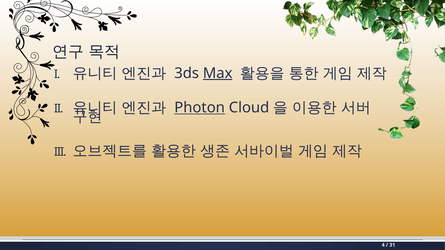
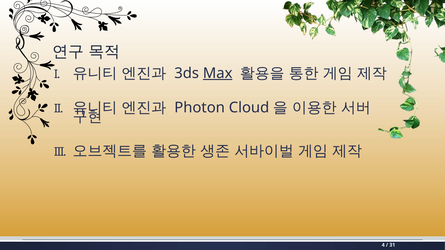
Photon underline: present -> none
